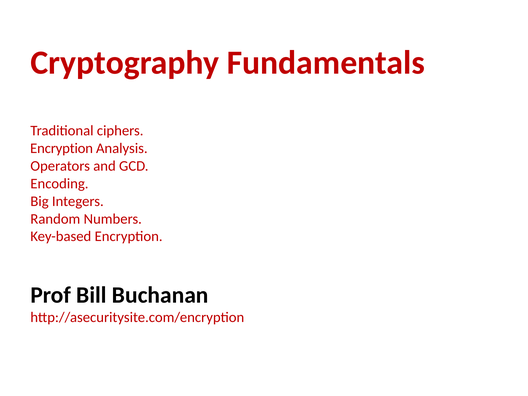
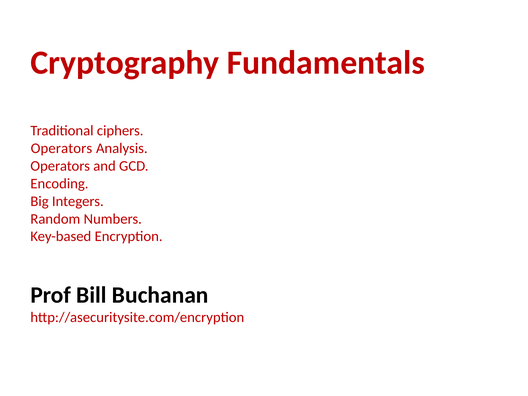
Encryption at (62, 148): Encryption -> Operators
